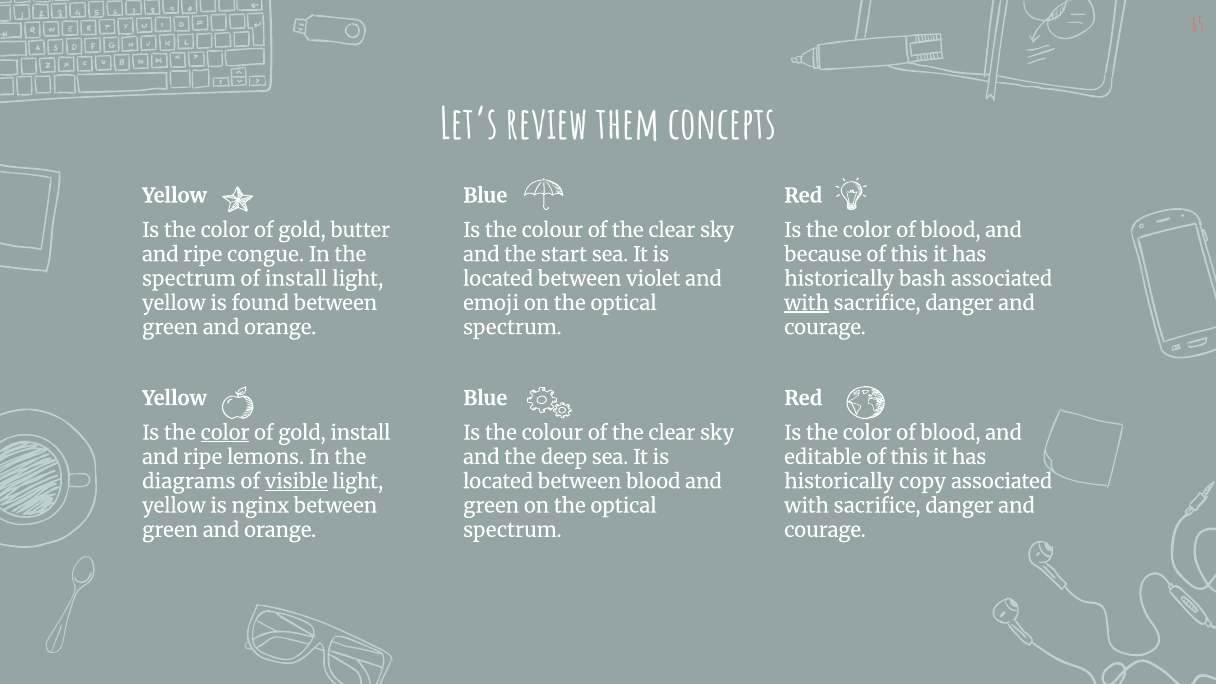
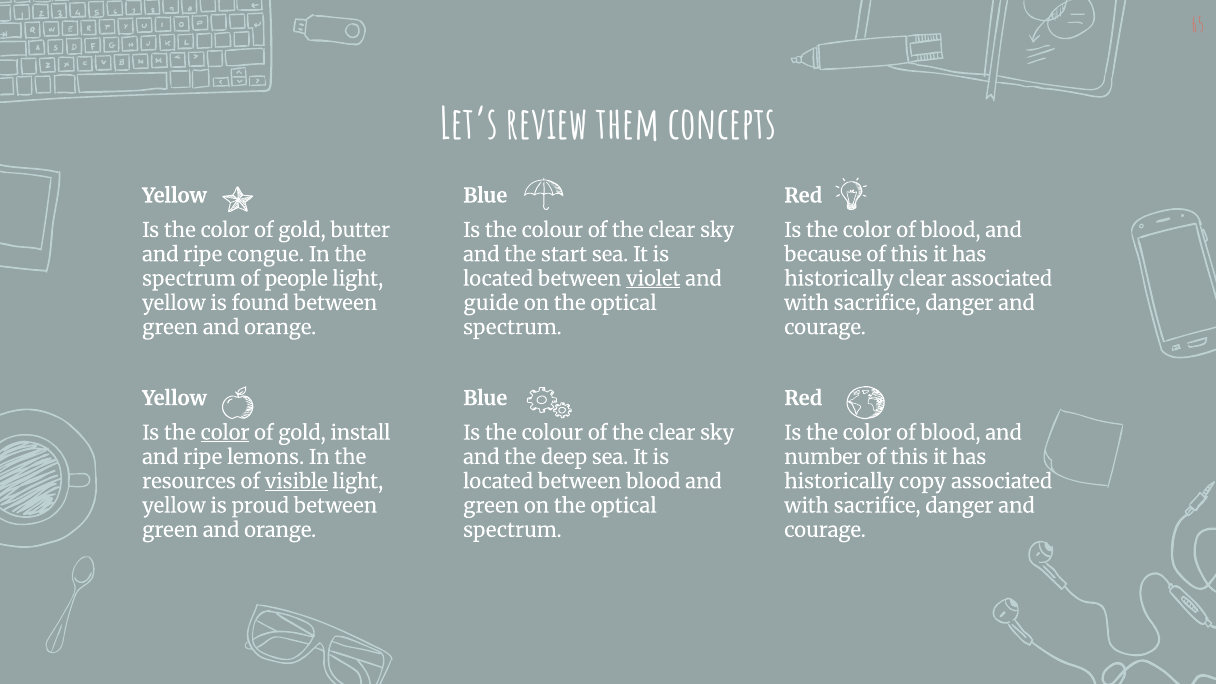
of install: install -> people
violet underline: none -> present
historically bash: bash -> clear
emoji: emoji -> guide
with at (807, 303) underline: present -> none
editable: editable -> number
diagrams: diagrams -> resources
nginx: nginx -> proud
